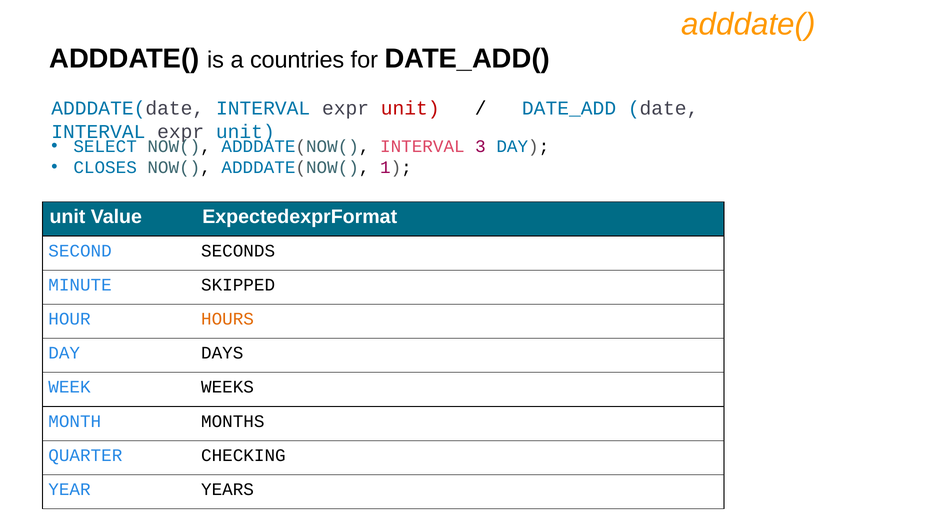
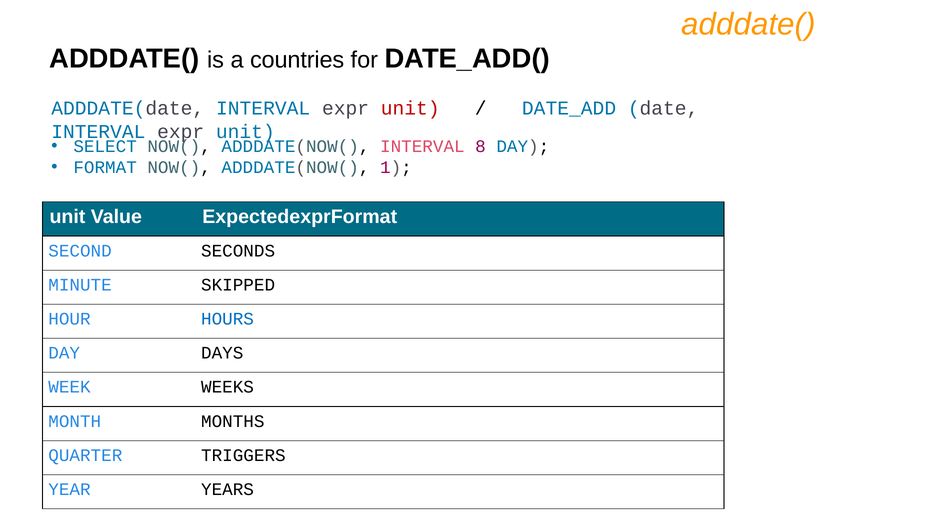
3: 3 -> 8
CLOSES: CLOSES -> FORMAT
HOURS colour: orange -> blue
CHECKING: CHECKING -> TRIGGERS
